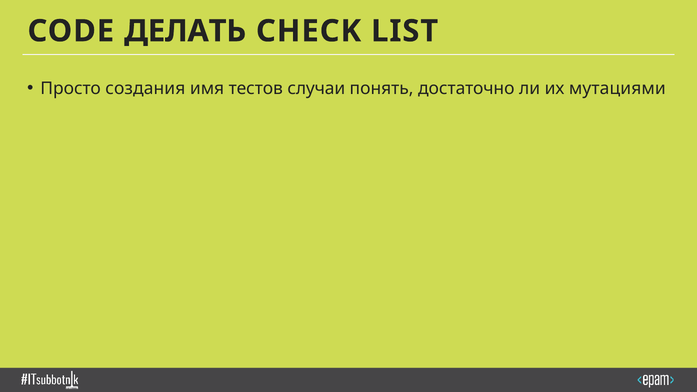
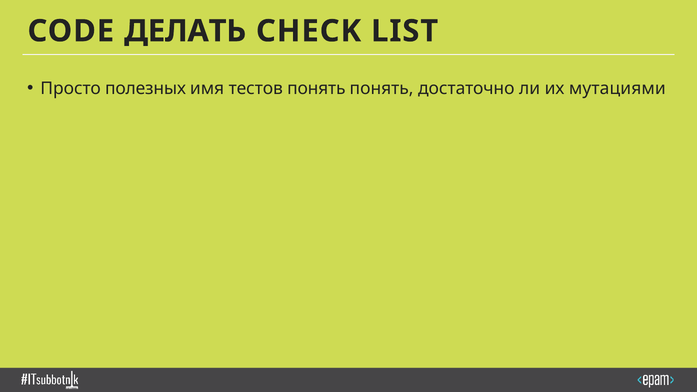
создания: создания -> полезных
тестов случаи: случаи -> понять
